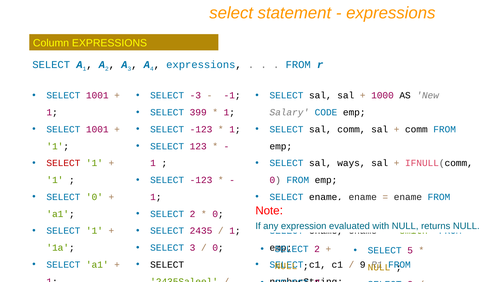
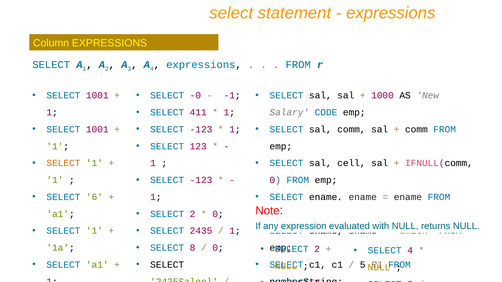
-3: -3 -> -0
399: 399 -> 411
SELECT at (63, 163) colour: red -> orange
ways: ways -> cell
SELECT 0: 0 -> 6
SELECT 3: 3 -> 8
SELECT 5: 5 -> 4
9: 9 -> 5
